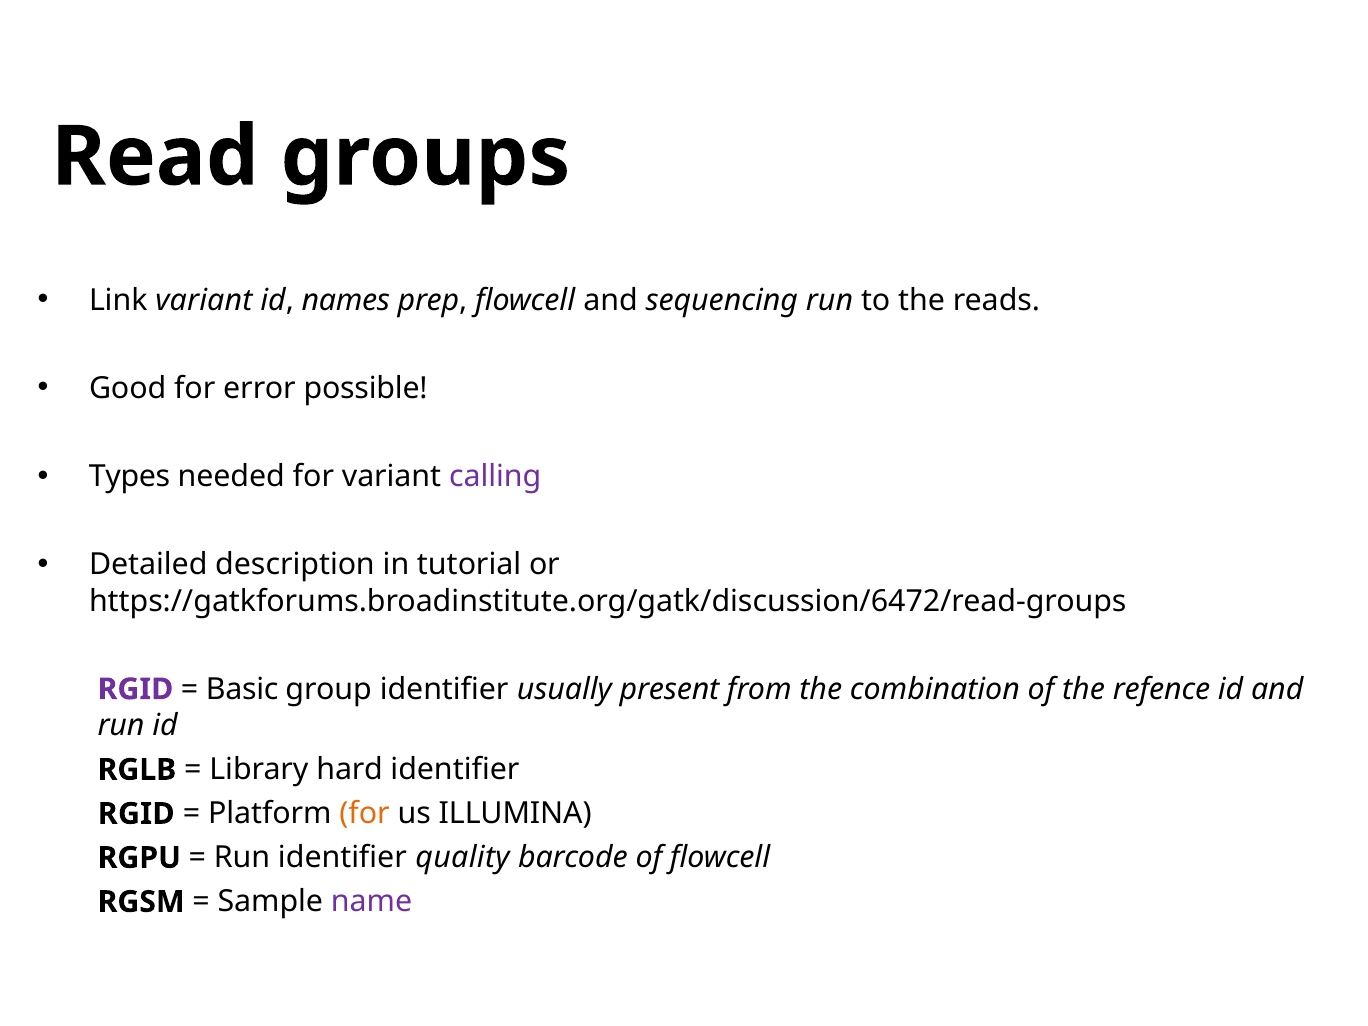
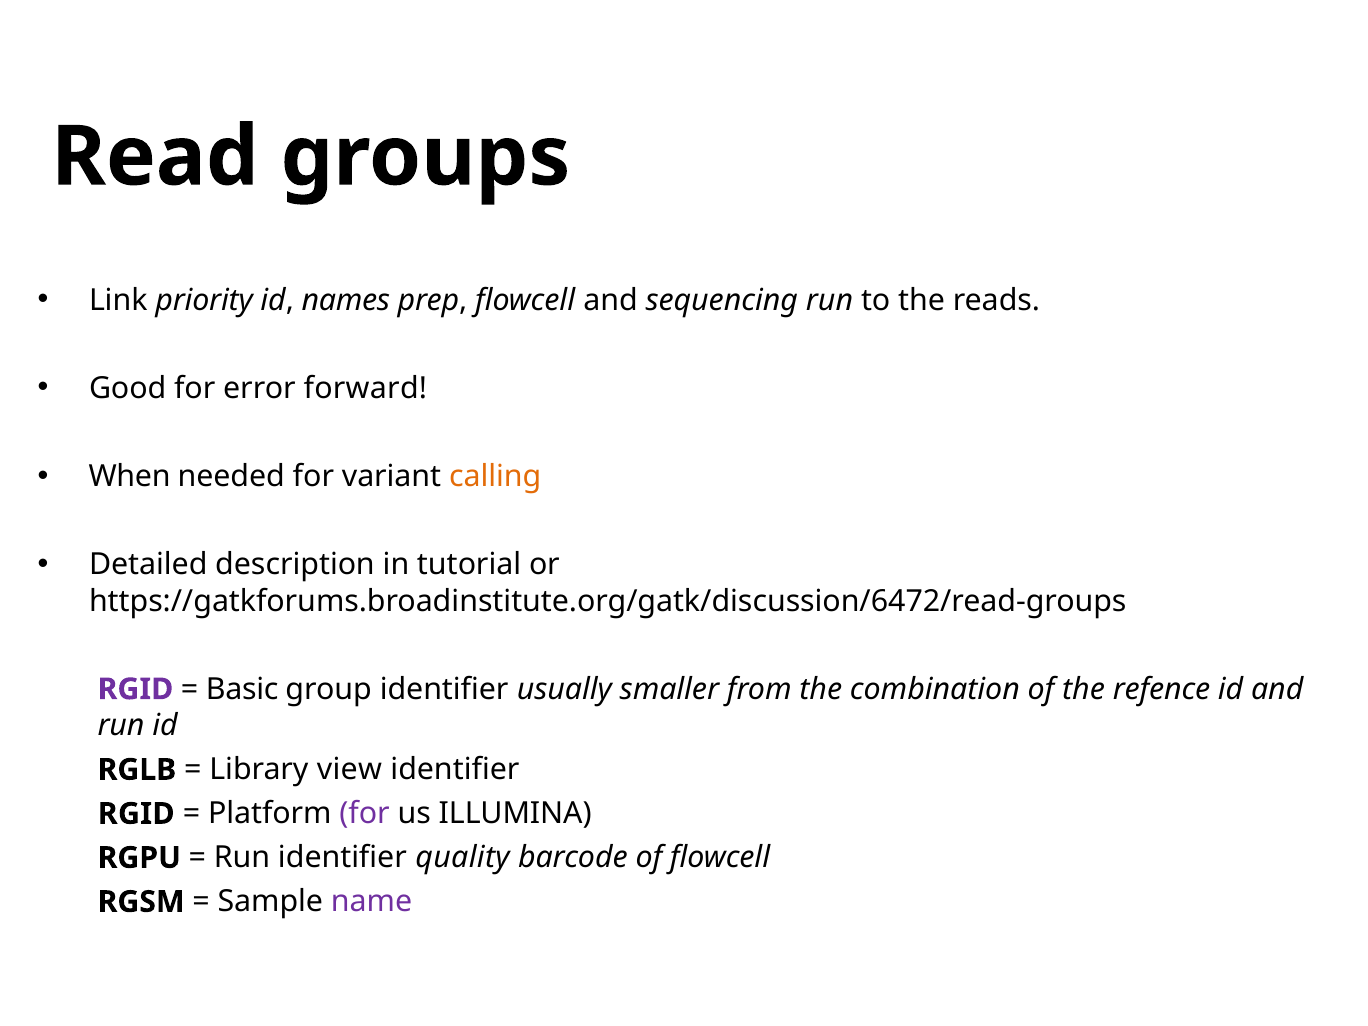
Link variant: variant -> priority
possible: possible -> forward
Types: Types -> When
calling colour: purple -> orange
present: present -> smaller
hard: hard -> view
for at (365, 814) colour: orange -> purple
